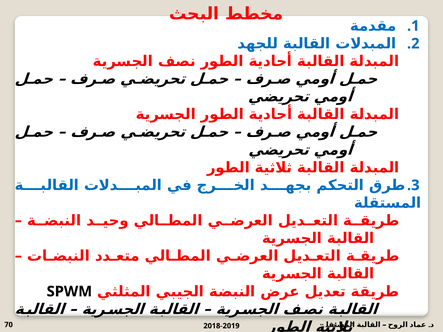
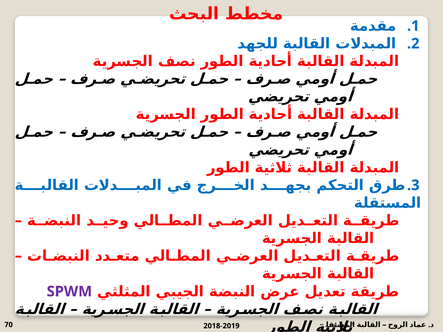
SPWM colour: black -> purple
